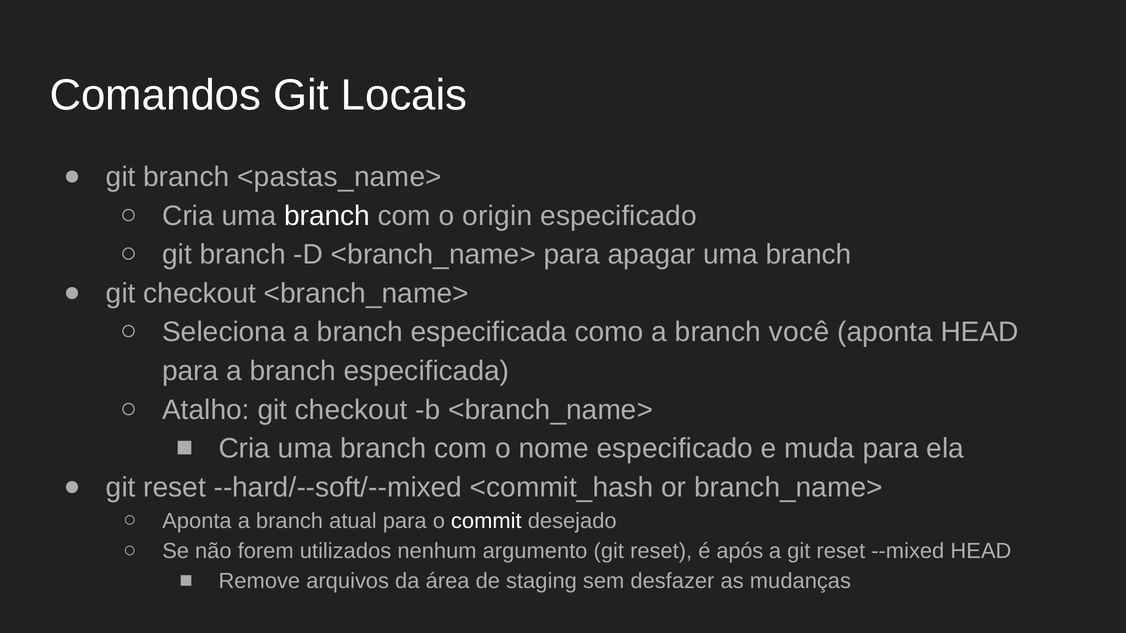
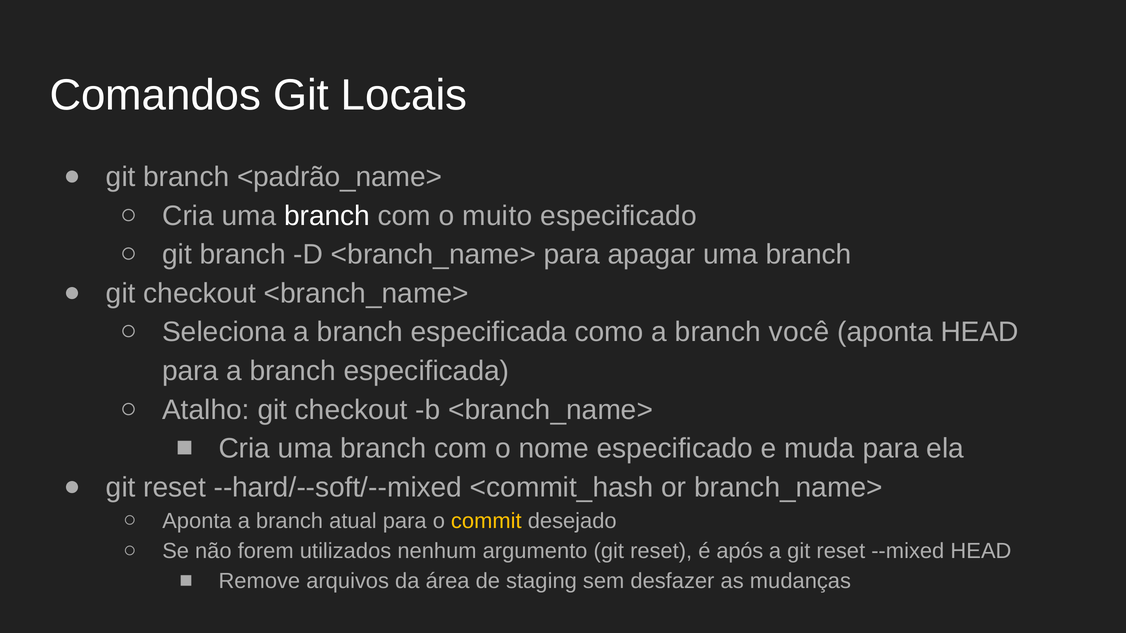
<pastas_name>: <pastas_name> -> <padrão_name>
origin: origin -> muito
commit colour: white -> yellow
